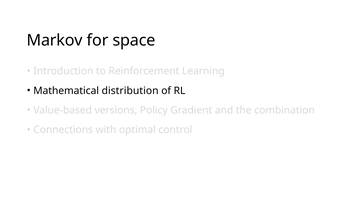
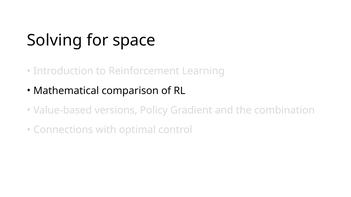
Markov: Markov -> Solving
distribution: distribution -> comparison
